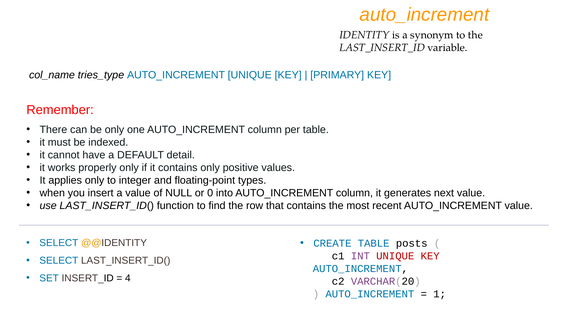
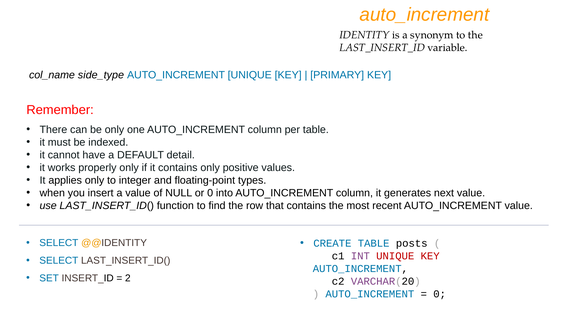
tries_type: tries_type -> side_type
4: 4 -> 2
1 at (440, 294): 1 -> 0
